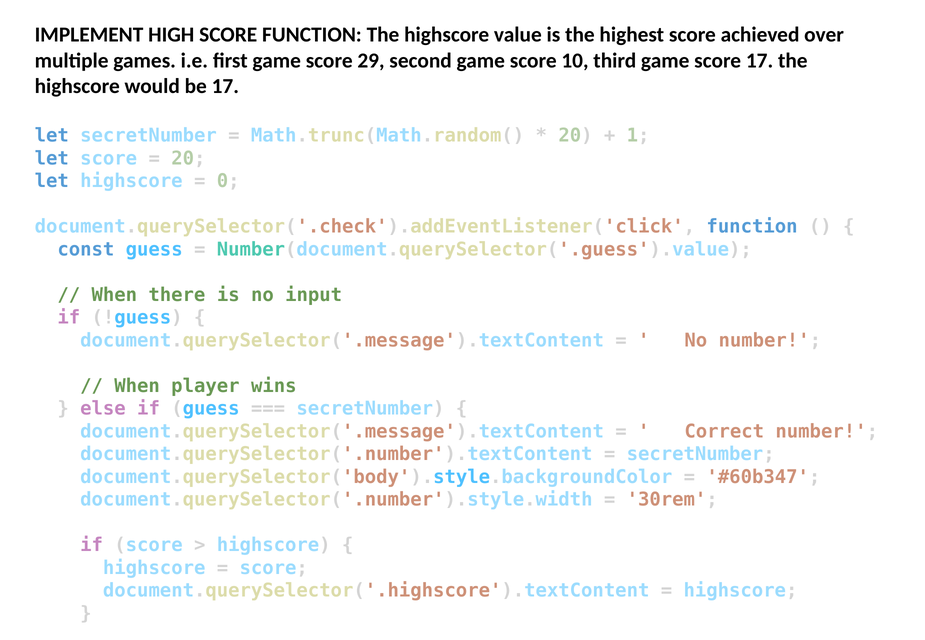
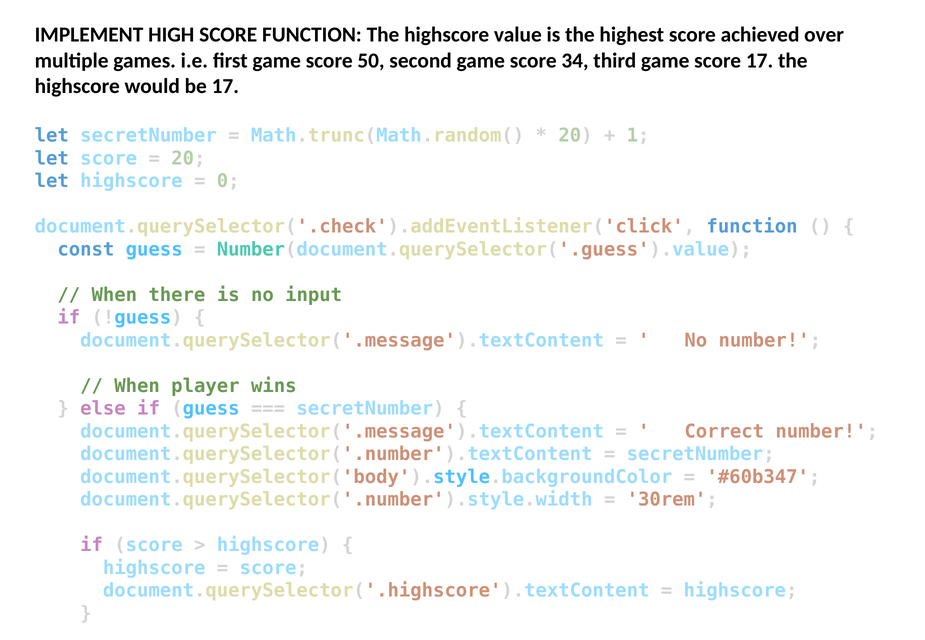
29: 29 -> 50
10: 10 -> 34
